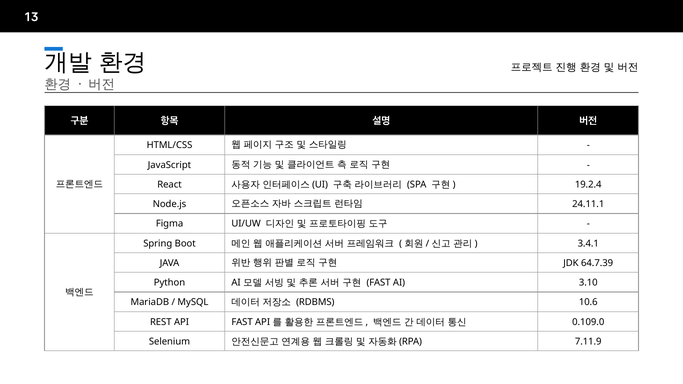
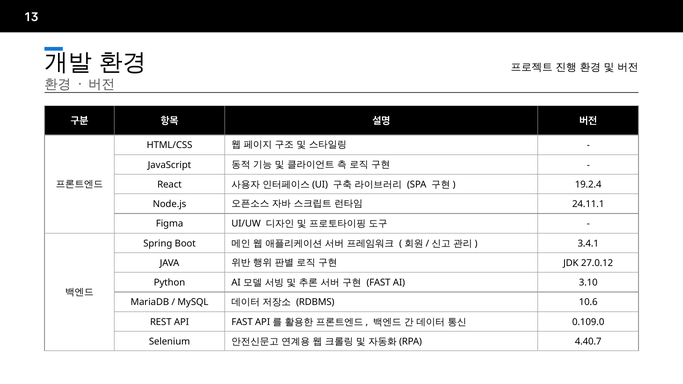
64.7.39: 64.7.39 -> 27.0.12
7.11.9: 7.11.9 -> 4.40.7
